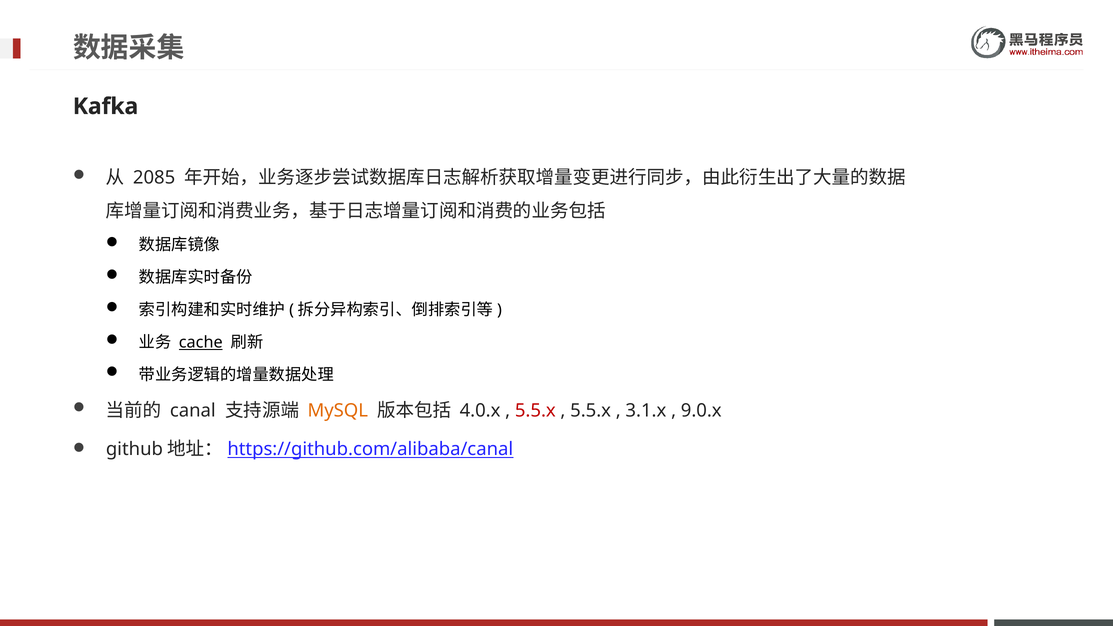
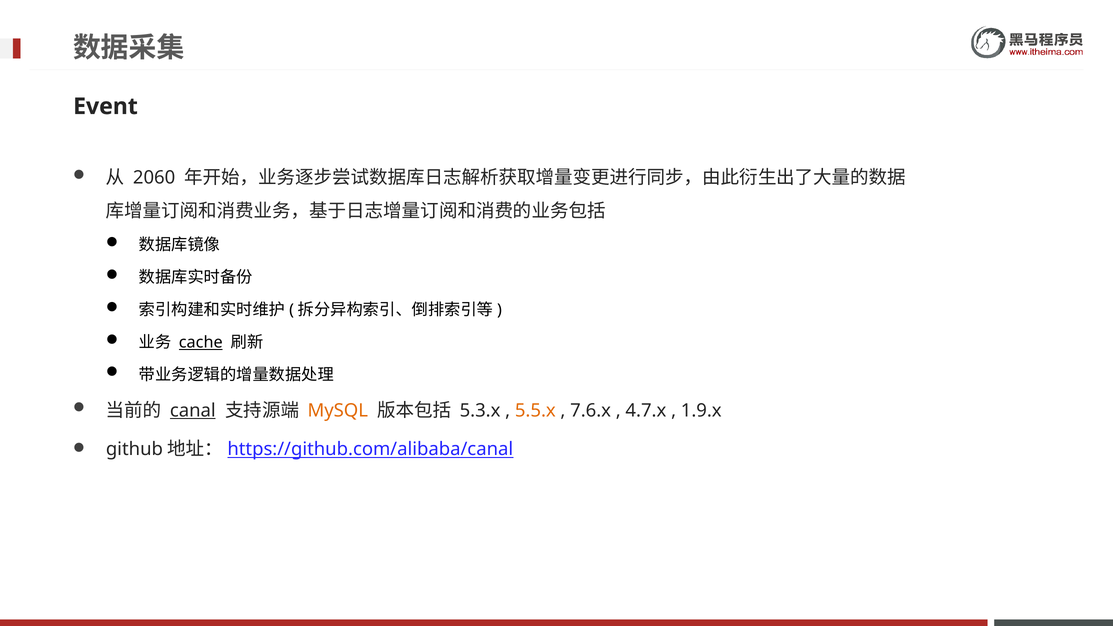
Kafka: Kafka -> Event
2085: 2085 -> 2060
canal underline: none -> present
4.0.x: 4.0.x -> 5.3.x
5.5.x at (535, 411) colour: red -> orange
5.5.x at (591, 411): 5.5.x -> 7.6.x
3.1.x: 3.1.x -> 4.7.x
9.0.x: 9.0.x -> 1.9.x
